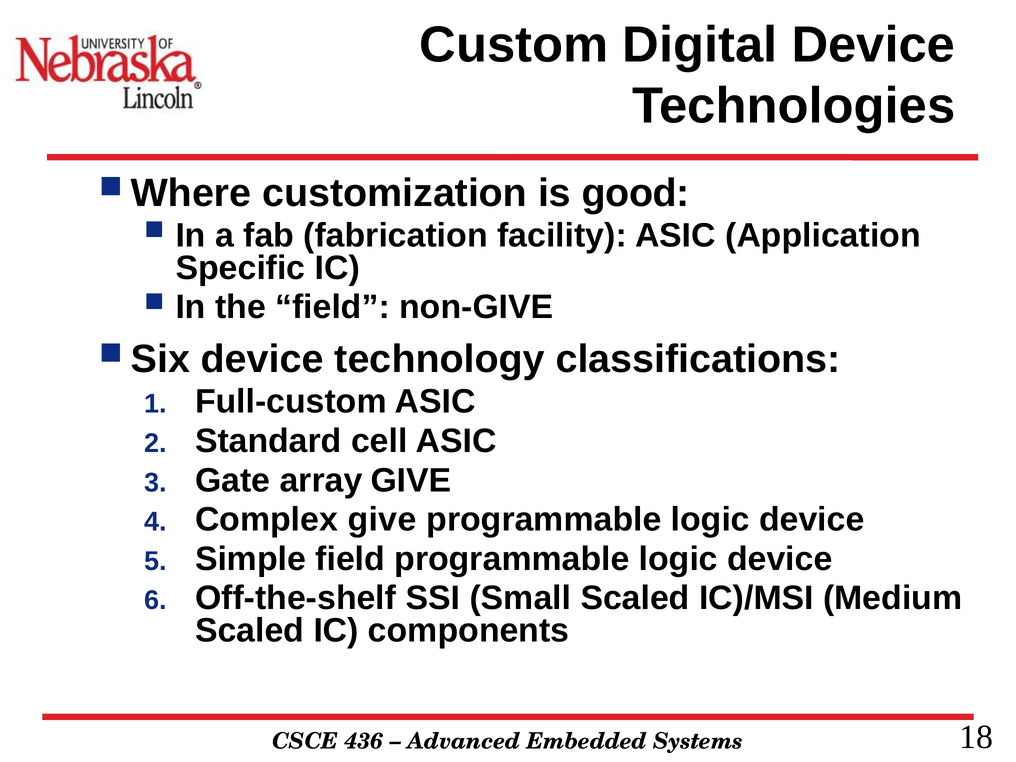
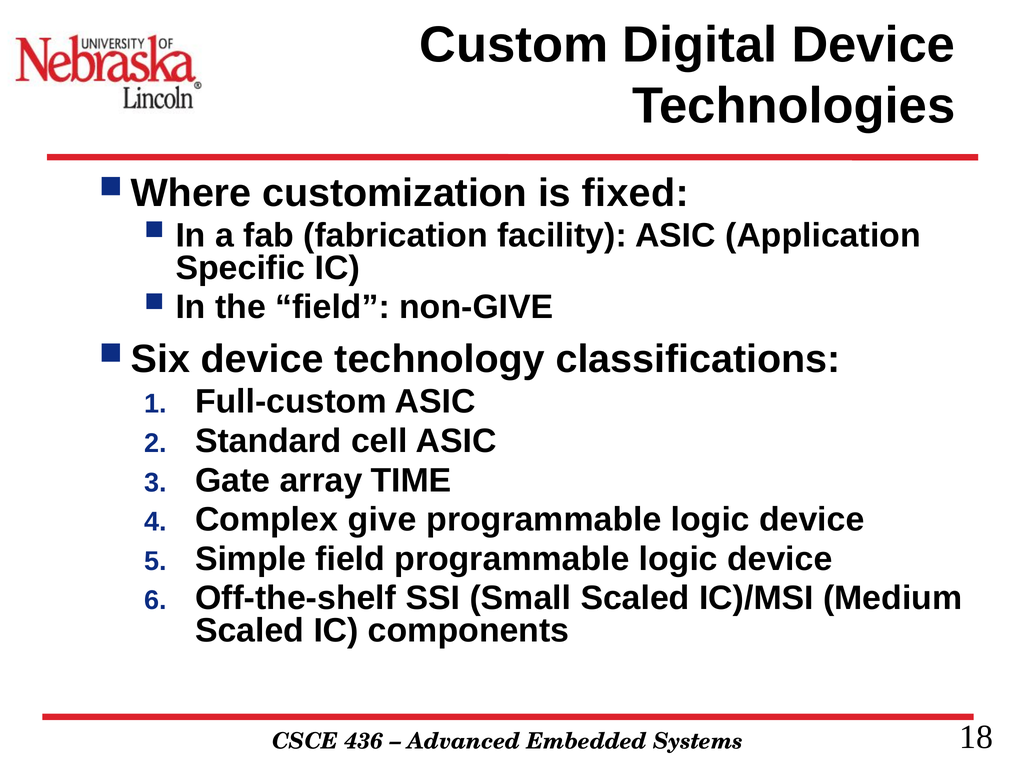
good: good -> fixed
array GIVE: GIVE -> TIME
